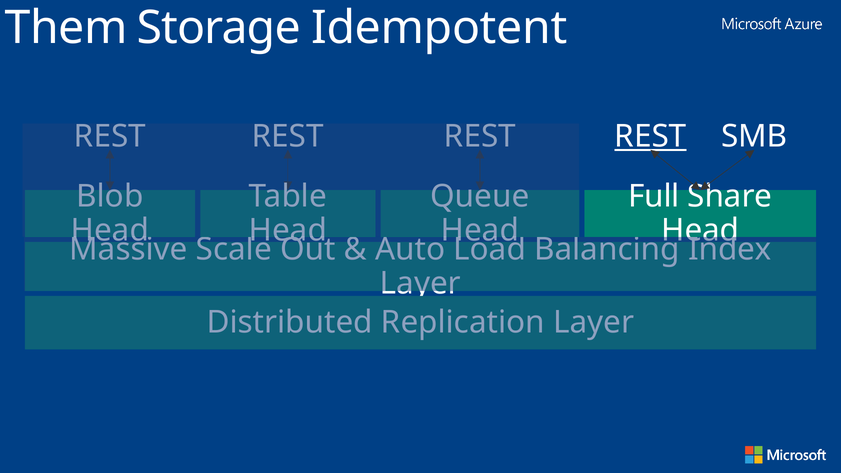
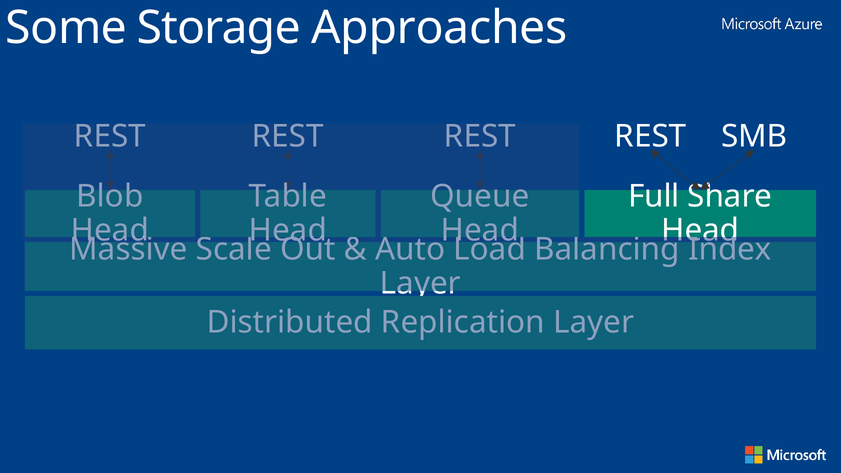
Them: Them -> Some
Idempotent: Idempotent -> Approaches
REST at (650, 137) underline: present -> none
